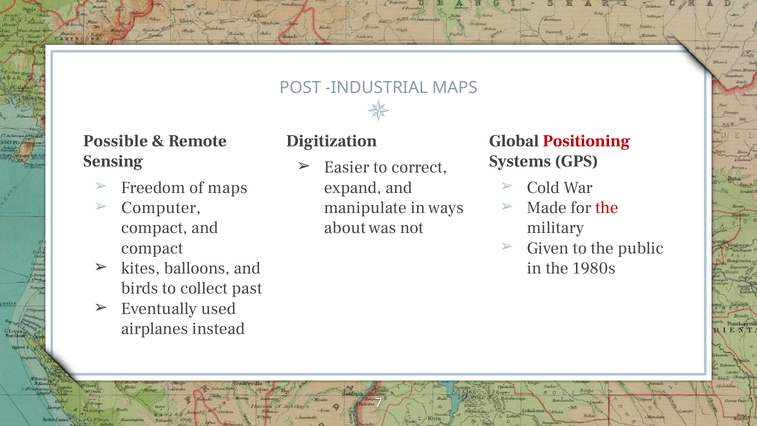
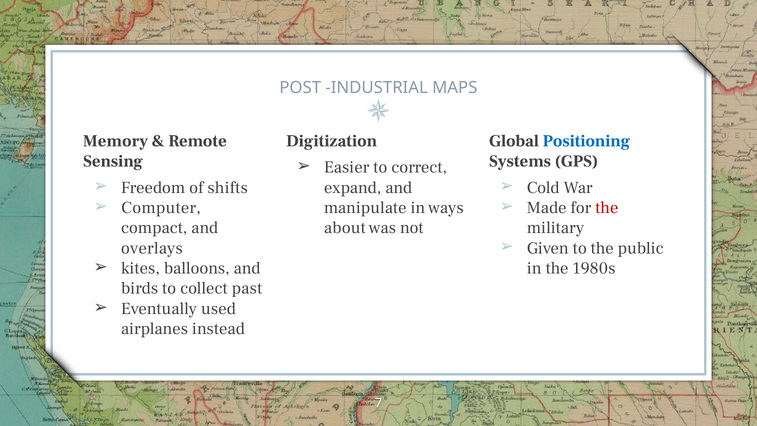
Possible: Possible -> Memory
Positioning colour: red -> blue
of maps: maps -> shifts
compact at (152, 248): compact -> overlays
